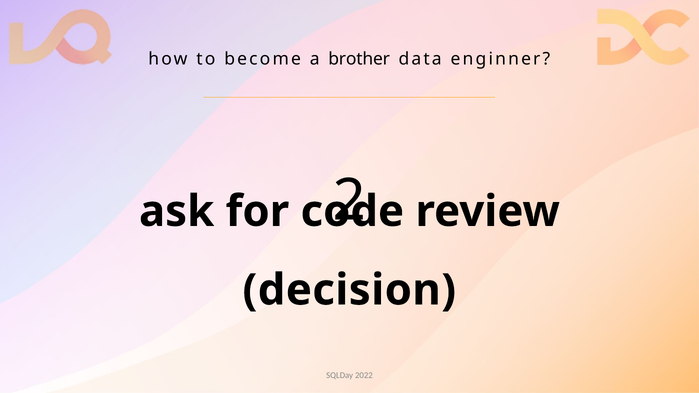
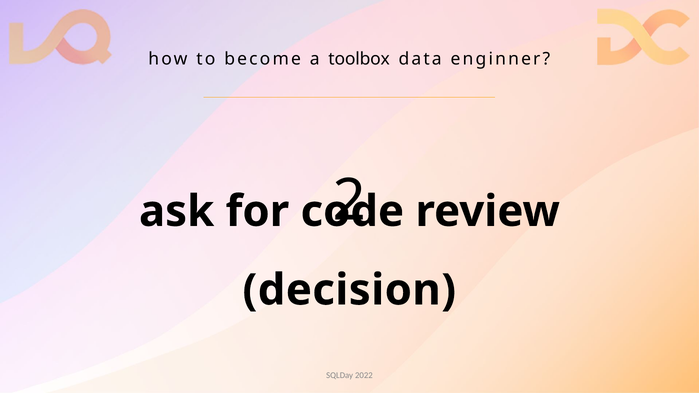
brother: brother -> toolbox
